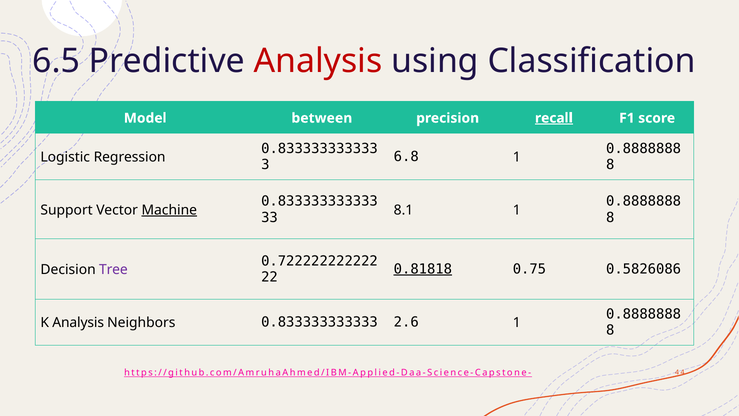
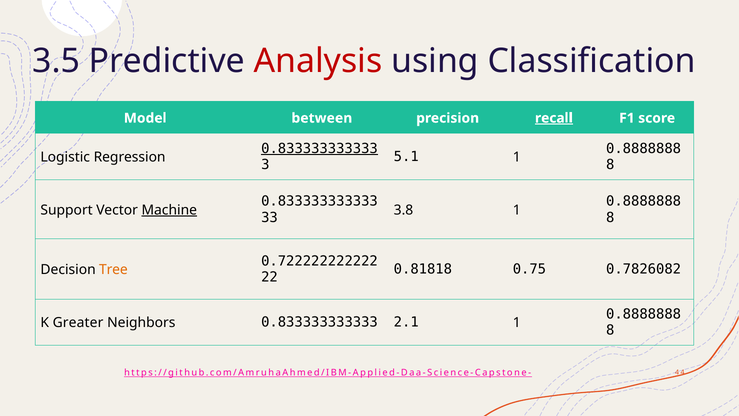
6.5: 6.5 -> 3.5
0.833333333333 at (320, 148) underline: none -> present
6.8: 6.8 -> 5.1
8.1: 8.1 -> 3.8
0.81818 underline: present -> none
0.5826086: 0.5826086 -> 0.7826082
Tree colour: purple -> orange
K Analysis: Analysis -> Greater
2.6: 2.6 -> 2.1
